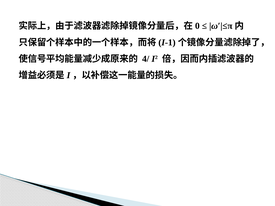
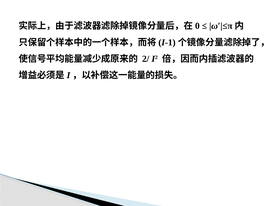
4/: 4/ -> 2/
